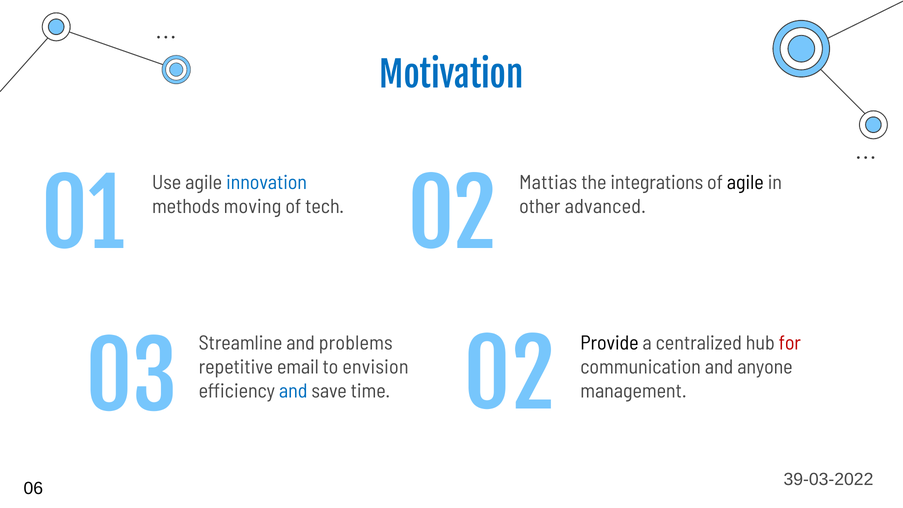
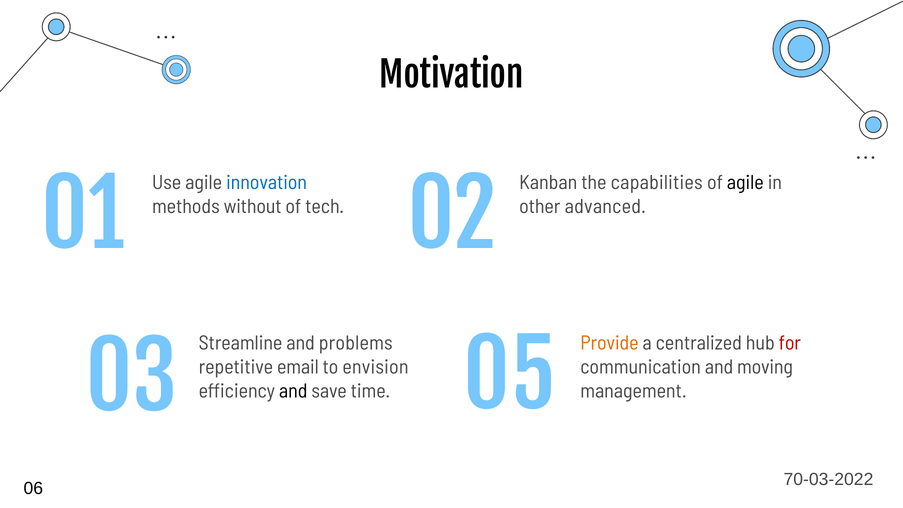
Motivation colour: blue -> black
Mattias: Mattias -> Kanban
integrations: integrations -> capabilities
moving: moving -> without
Provide colour: black -> orange
03 02: 02 -> 05
anyone: anyone -> moving
and at (293, 391) colour: blue -> black
39-03-2022: 39-03-2022 -> 70-03-2022
